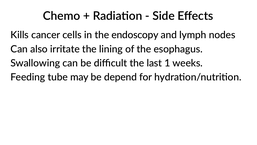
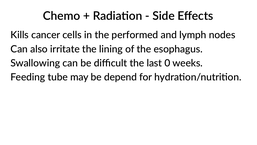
endoscopy: endoscopy -> performed
1: 1 -> 0
